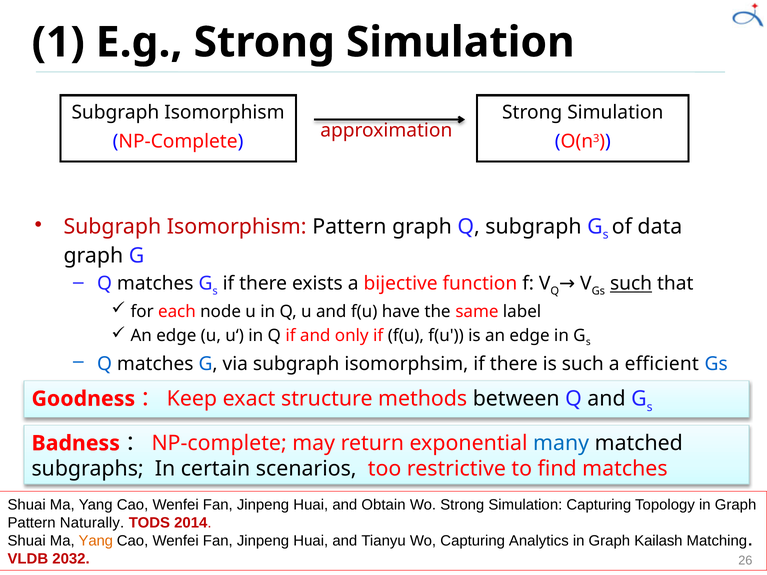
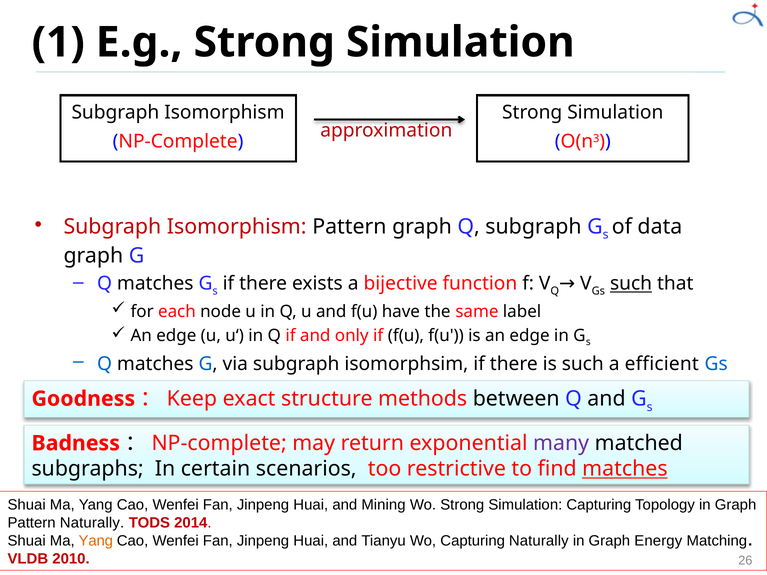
many colour: blue -> purple
matches at (625, 469) underline: none -> present
Obtain: Obtain -> Mining
Capturing Analytics: Analytics -> Naturally
Kailash: Kailash -> Energy
2032: 2032 -> 2010
